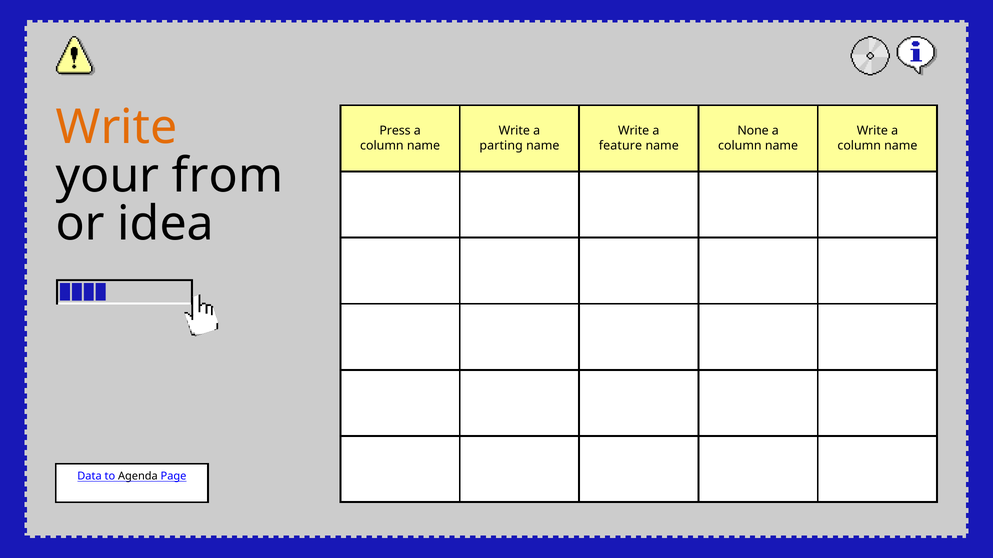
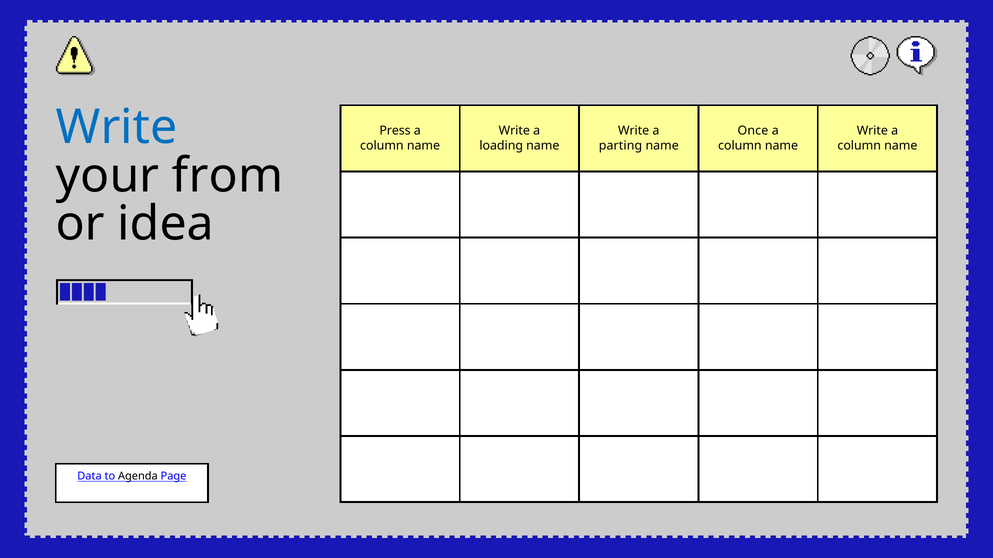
Write at (117, 128) colour: orange -> blue
None: None -> Once
parting: parting -> loading
feature: feature -> parting
